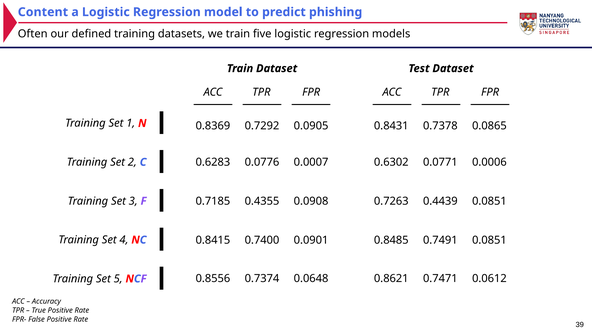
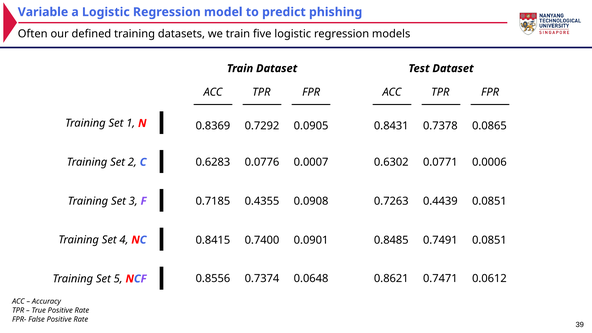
Content: Content -> Variable
